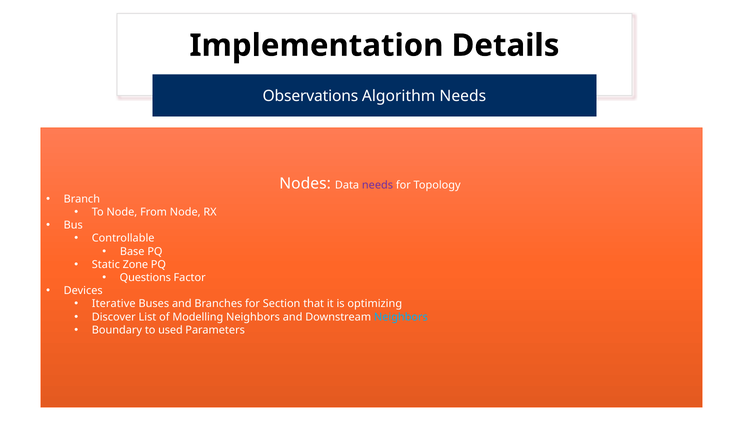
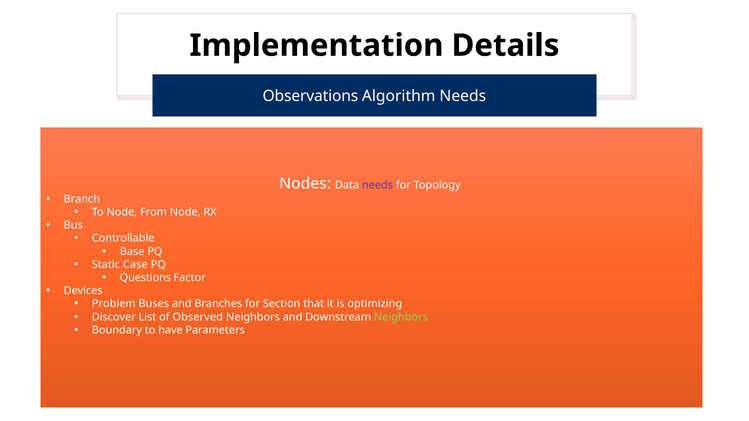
Zone: Zone -> Case
Iterative: Iterative -> Problem
Modelling: Modelling -> Observed
Neighbors at (401, 317) colour: light blue -> light green
used: used -> have
